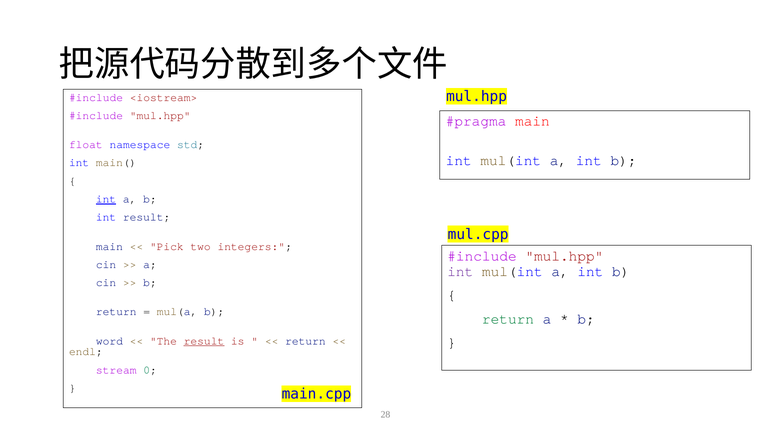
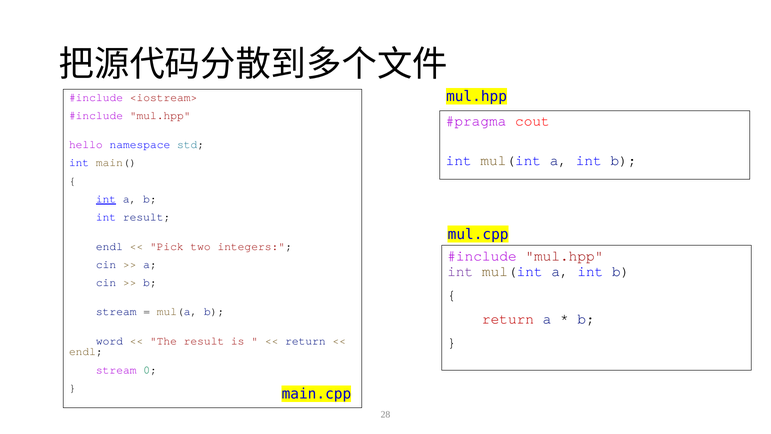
main at (532, 121): main -> cout
float: float -> hello
main at (109, 246): main -> endl
return at (116, 312): return -> stream
return at (508, 319) colour: green -> red
result at (204, 341) underline: present -> none
